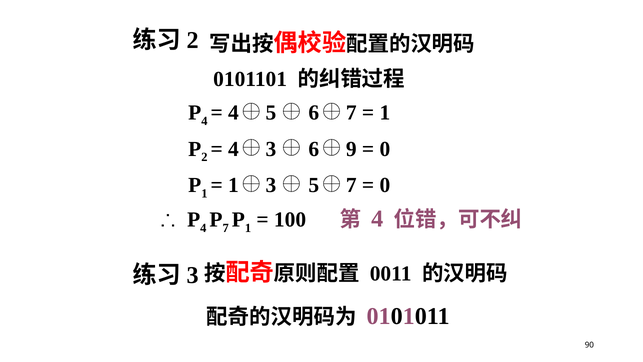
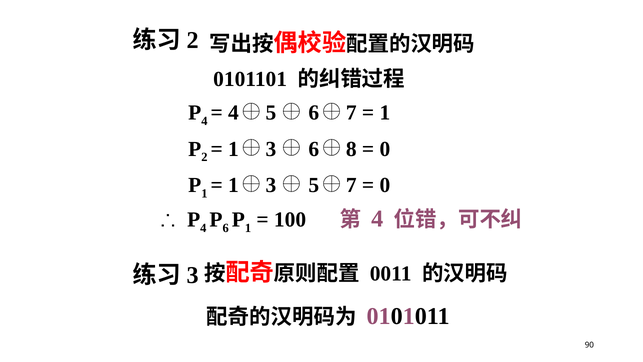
4 at (233, 149): 4 -> 1
9: 9 -> 8
7 at (226, 228): 7 -> 6
